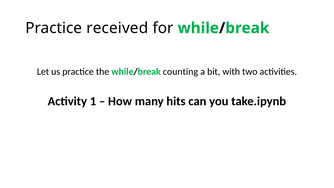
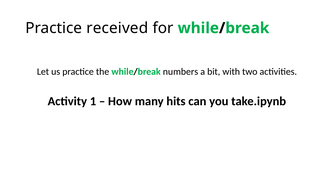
counting: counting -> numbers
